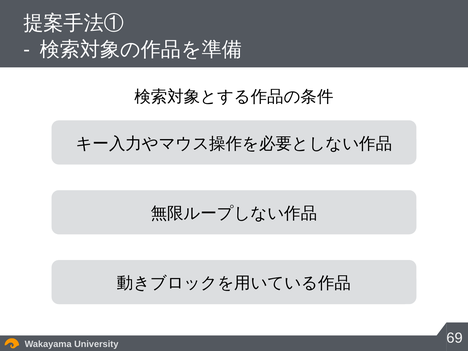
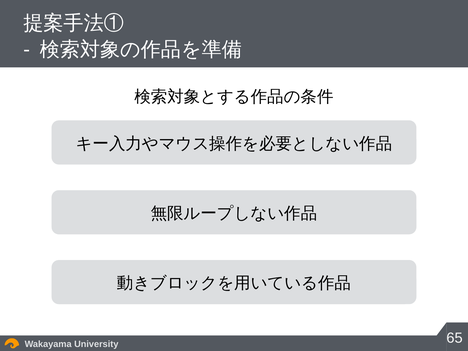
69: 69 -> 65
